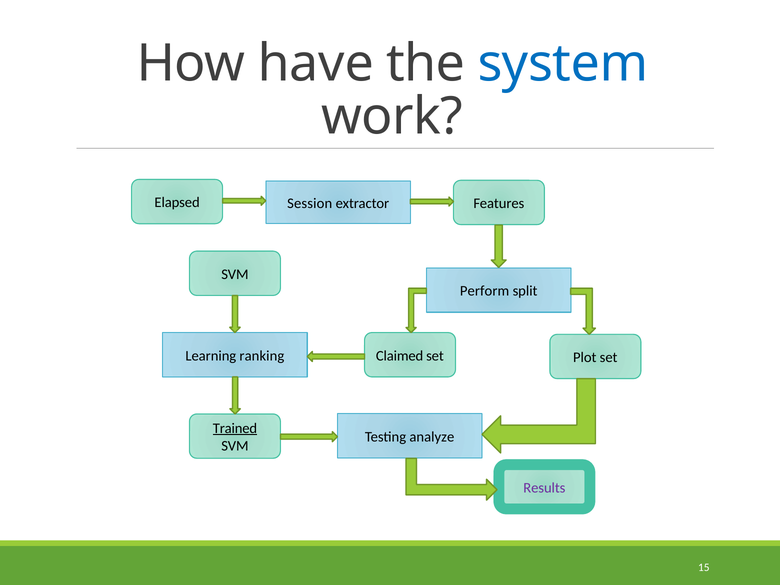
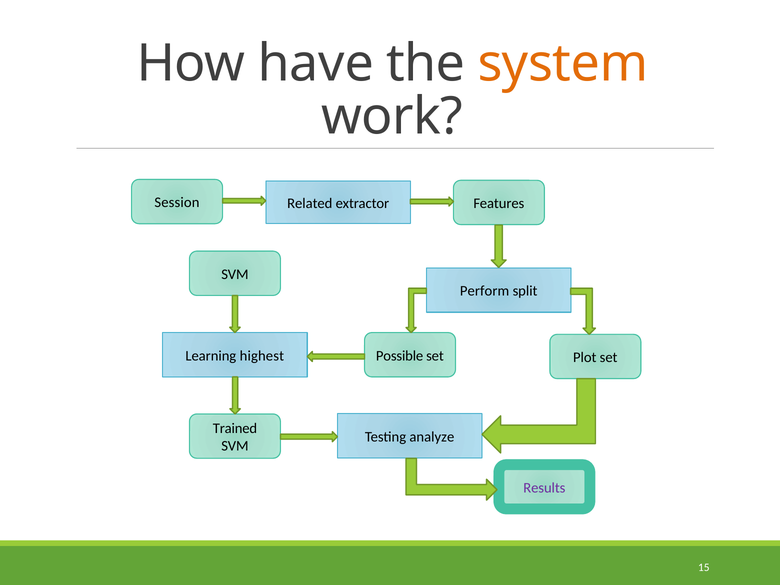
system colour: blue -> orange
Elapsed: Elapsed -> Session
Session: Session -> Related
Claimed: Claimed -> Possible
ranking: ranking -> highest
Trained underline: present -> none
